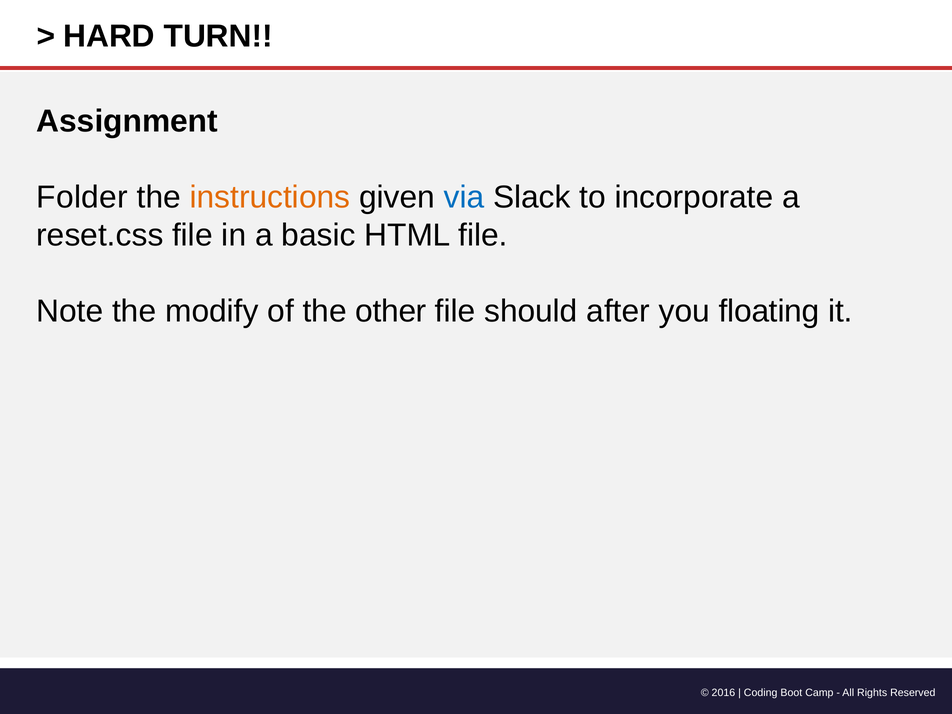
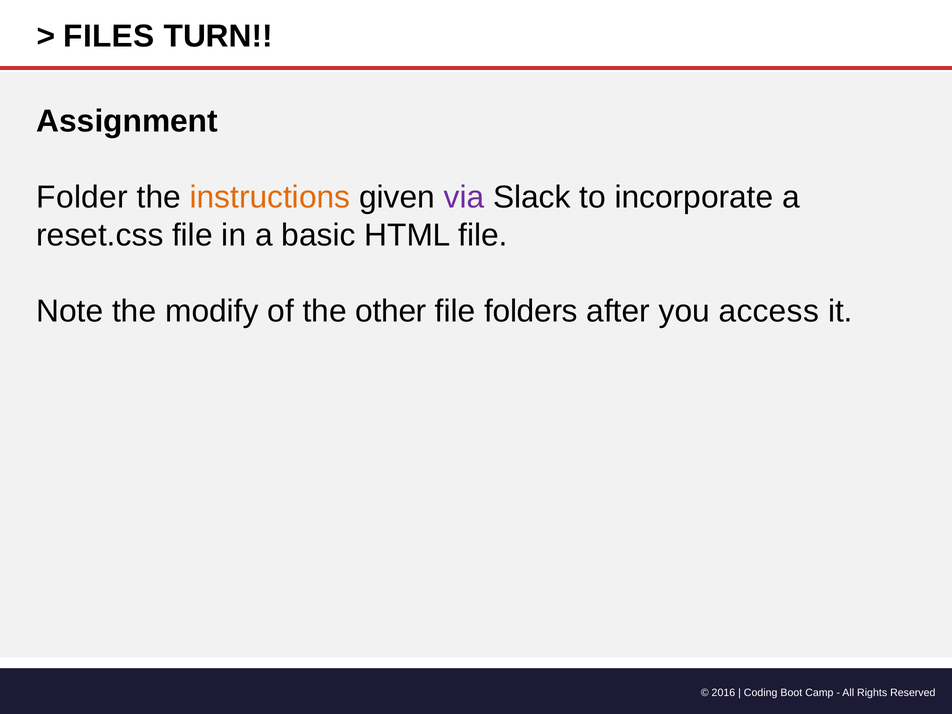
HARD: HARD -> FILES
via colour: blue -> purple
should: should -> folders
floating: floating -> access
